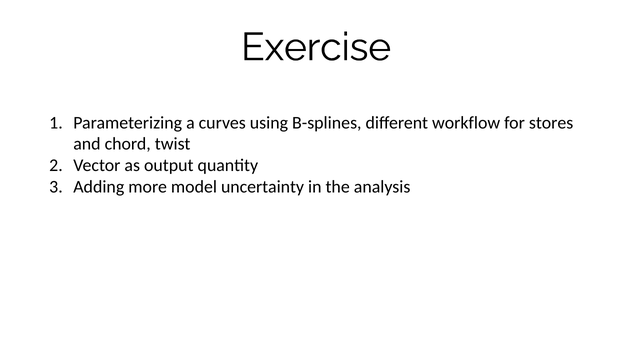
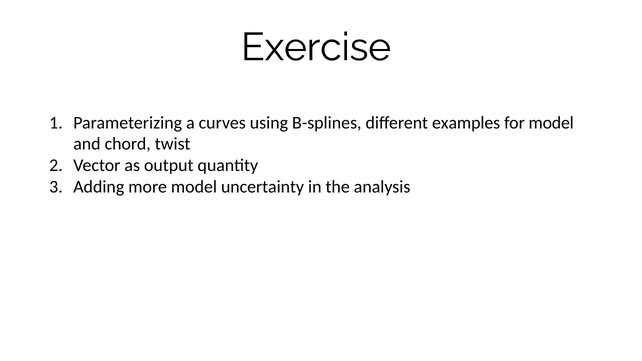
workflow: workflow -> examples
for stores: stores -> model
